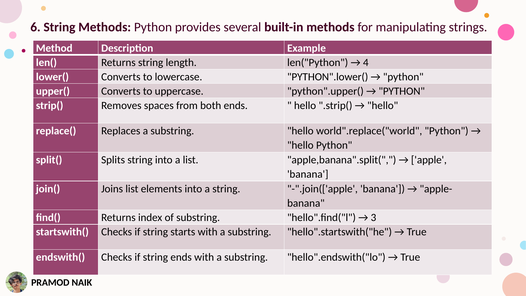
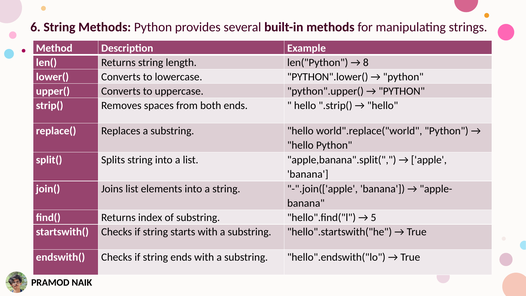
4: 4 -> 8
3: 3 -> 5
